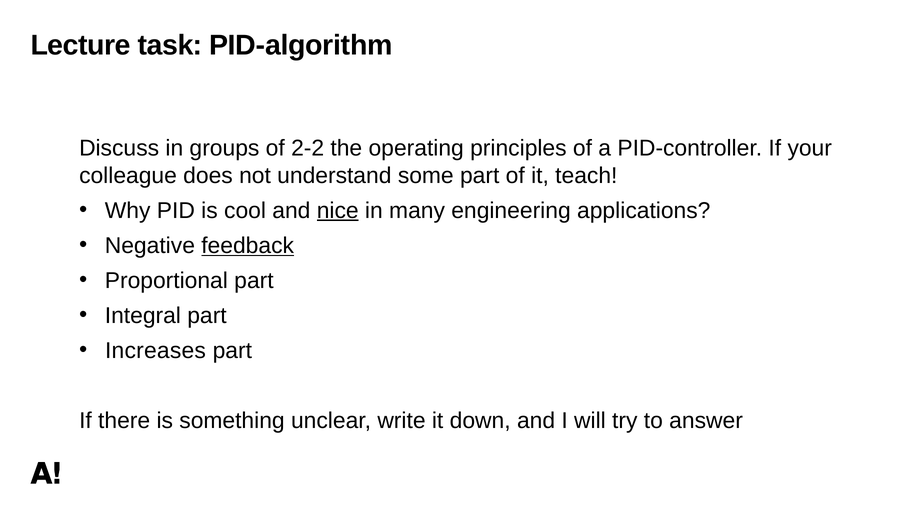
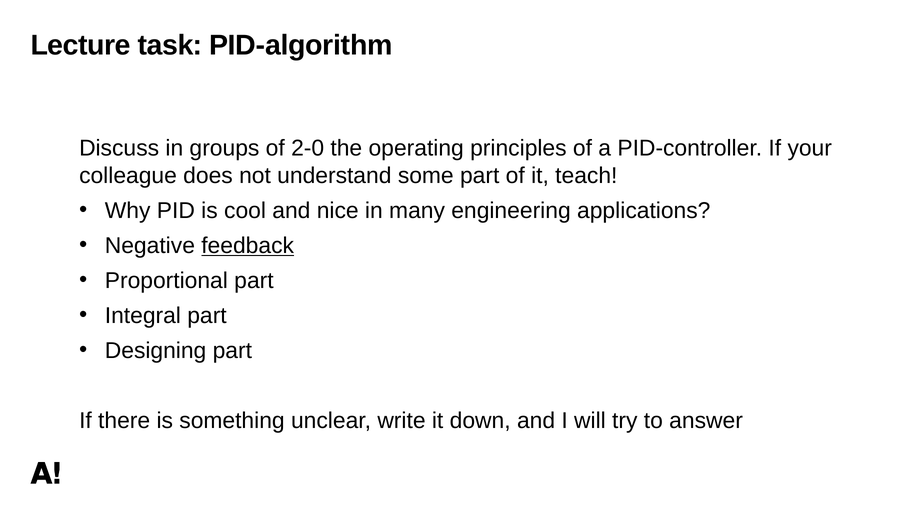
2-2: 2-2 -> 2-0
nice underline: present -> none
Increases: Increases -> Designing
